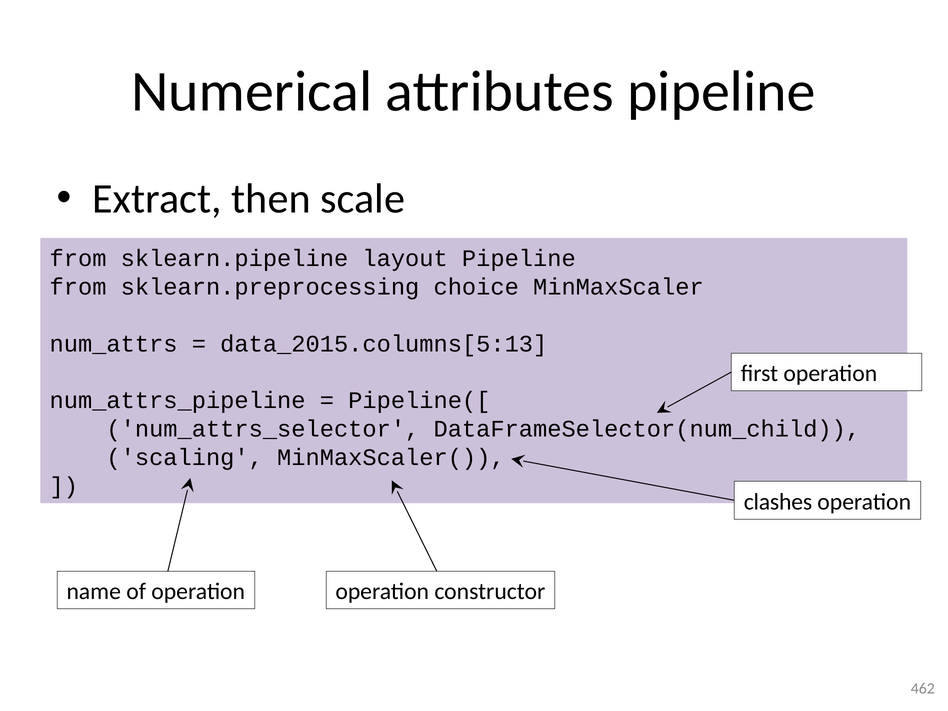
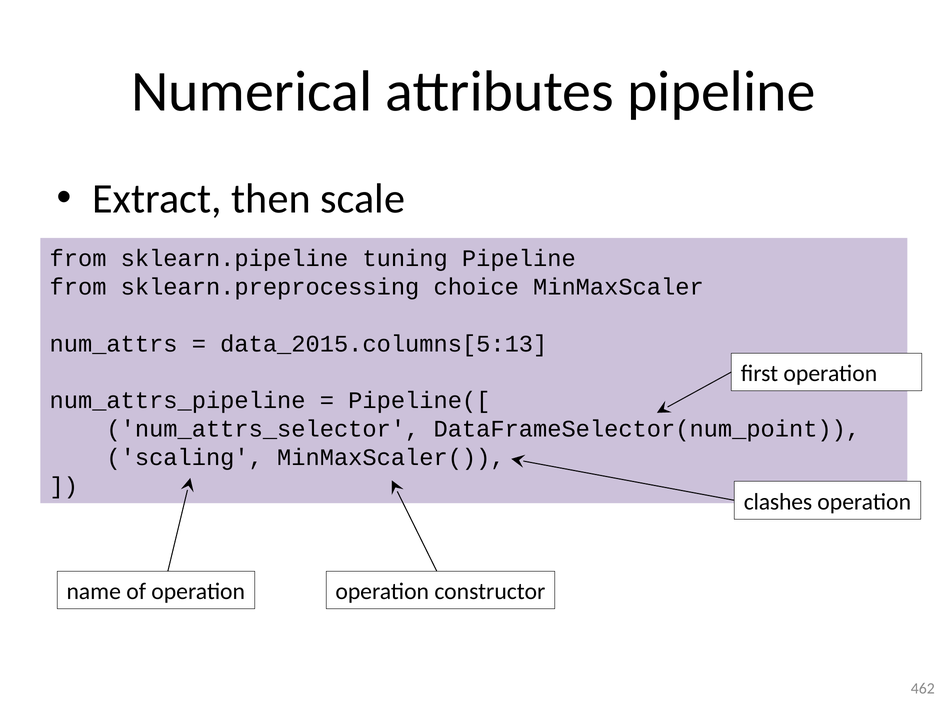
layout: layout -> tuning
DataFrameSelector(num_child: DataFrameSelector(num_child -> DataFrameSelector(num_point
